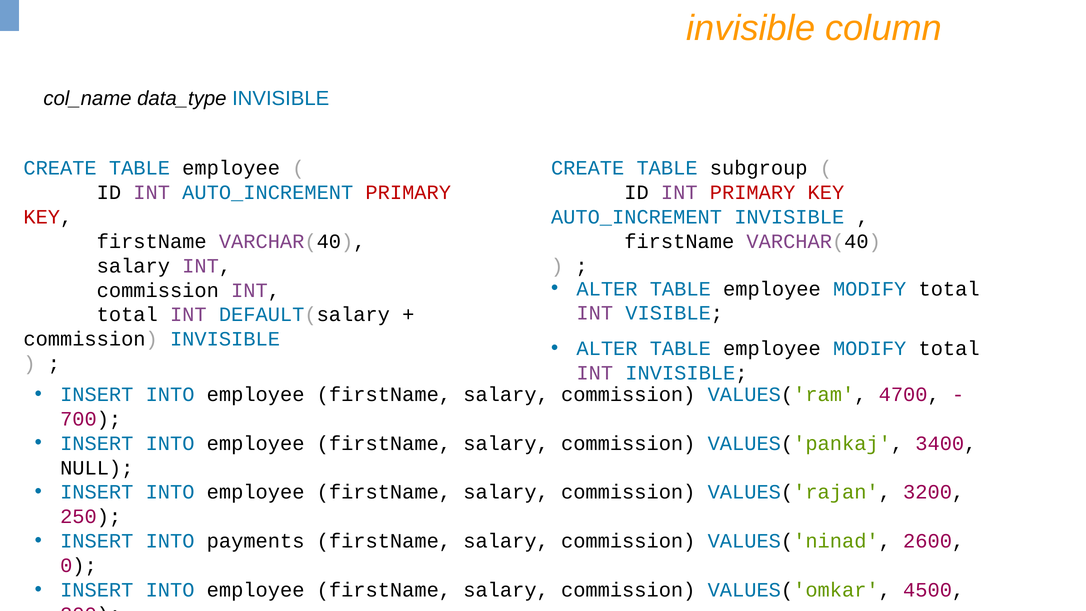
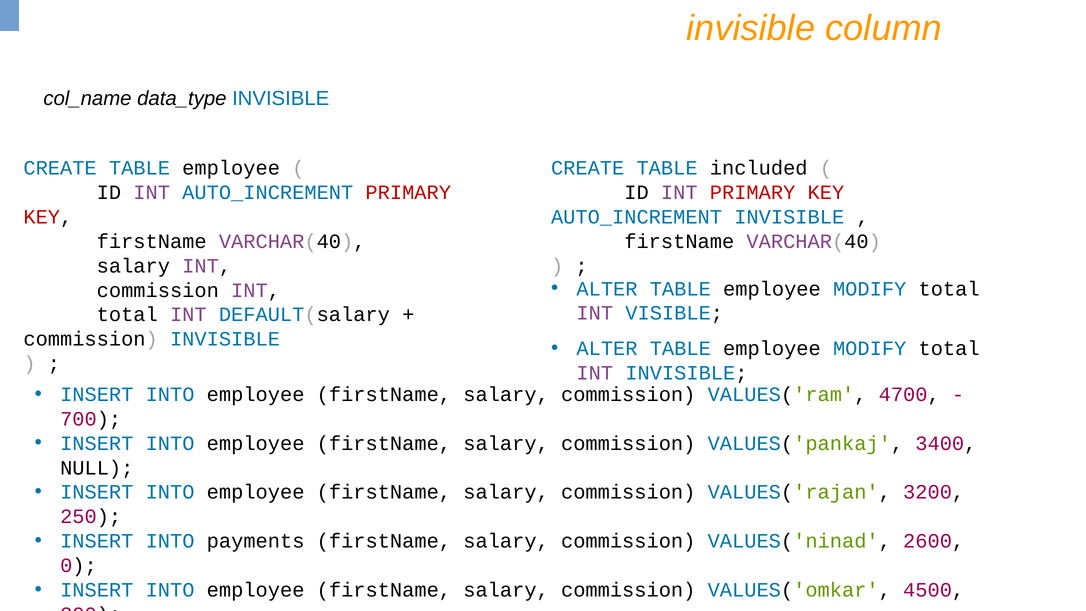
subgroup: subgroup -> included
